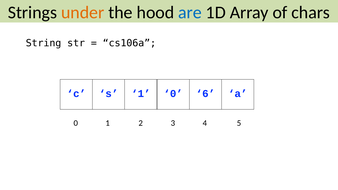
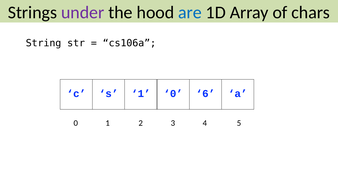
under colour: orange -> purple
